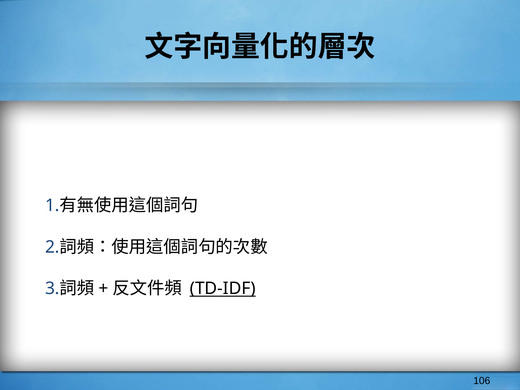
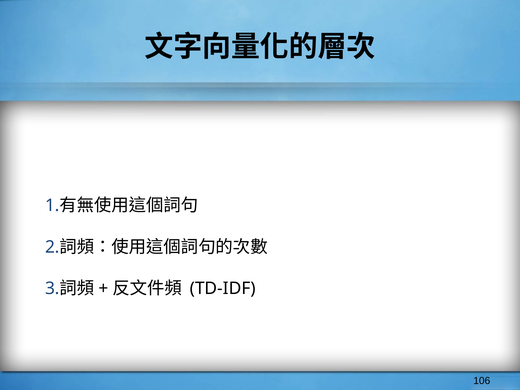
TD-IDF underline: present -> none
